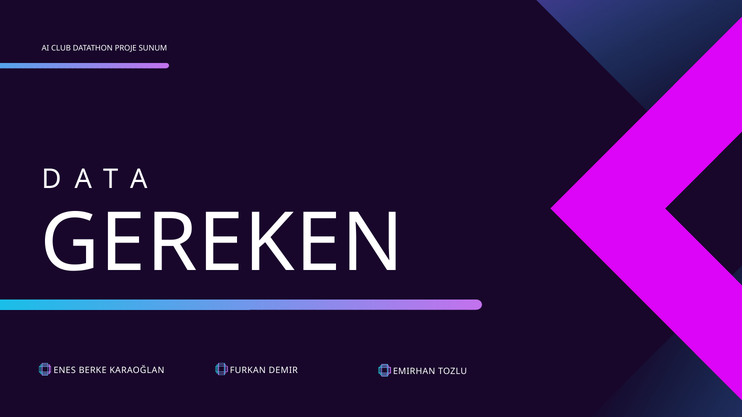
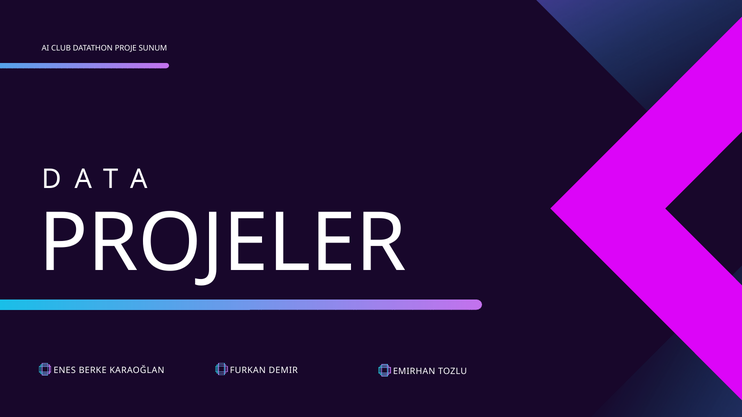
GEREKEN: GEREKEN -> PROJELER
